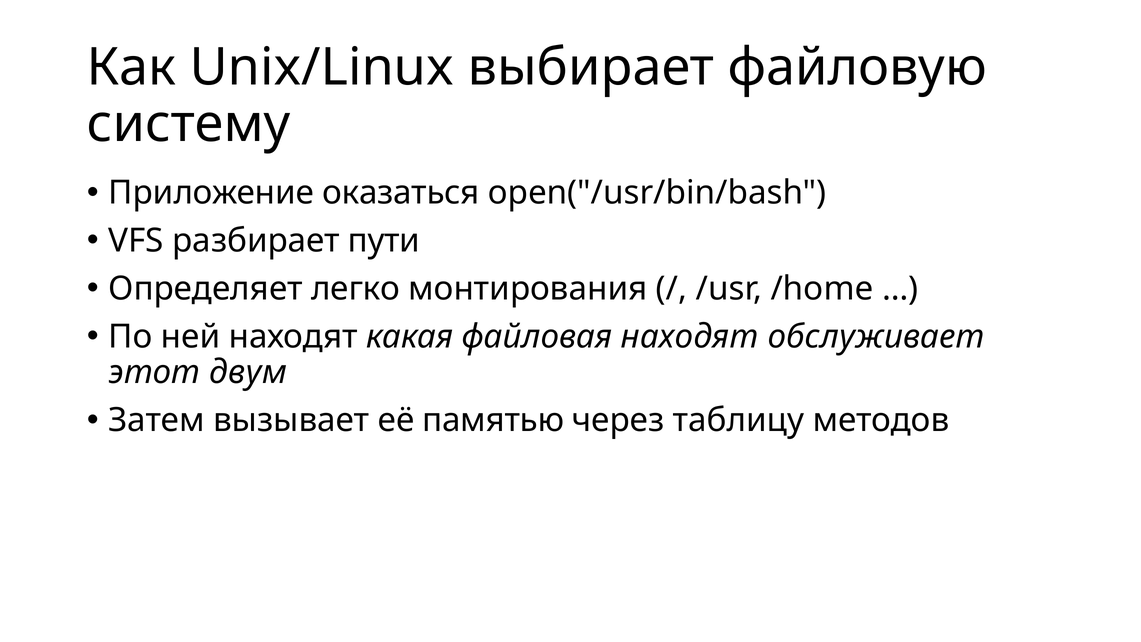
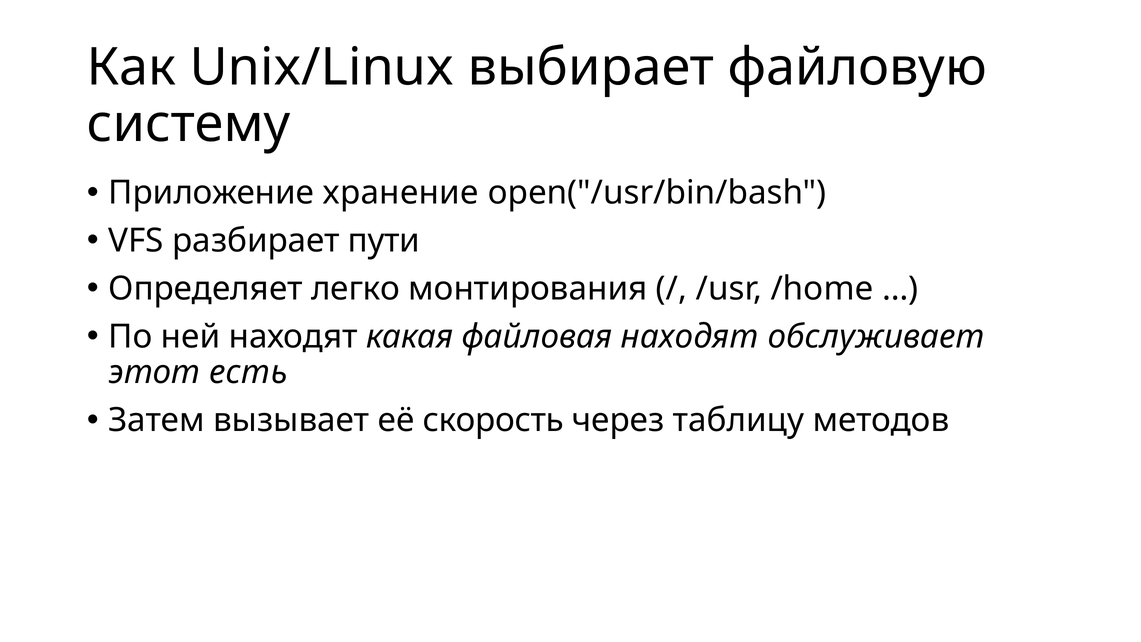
оказаться: оказаться -> хранение
двум: двум -> есть
памятью: памятью -> скорость
